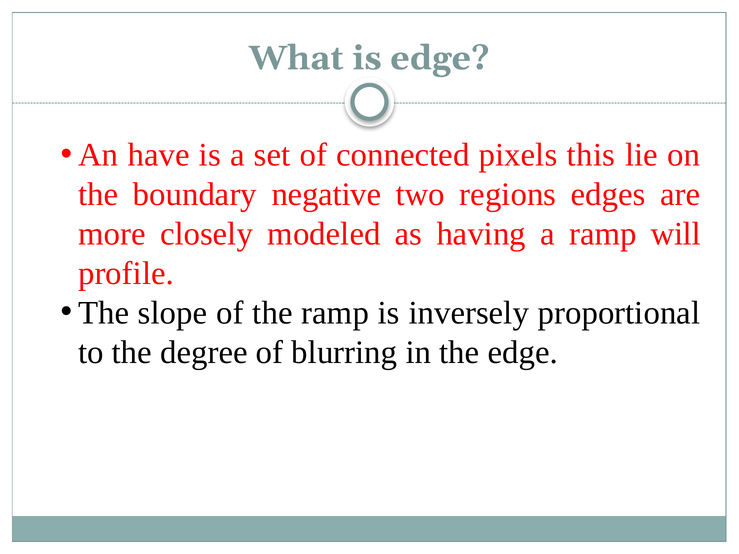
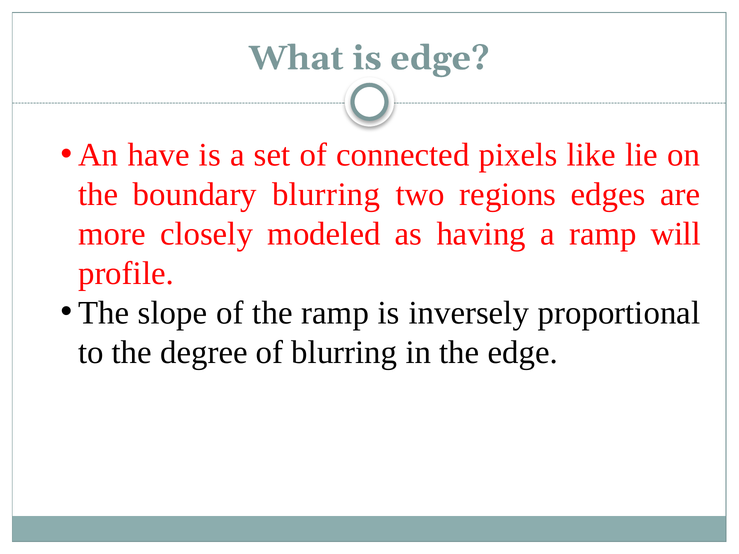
this: this -> like
boundary negative: negative -> blurring
